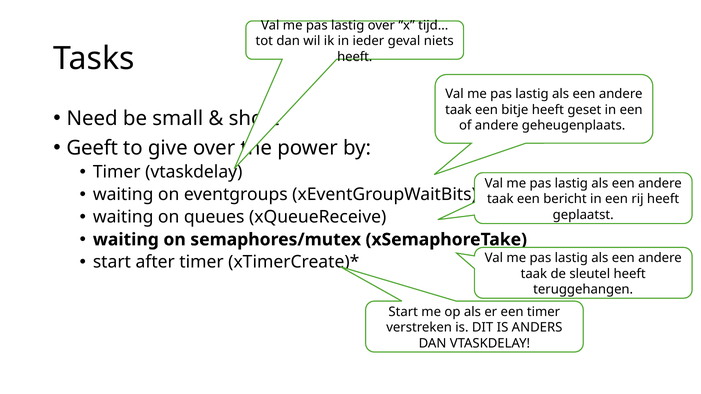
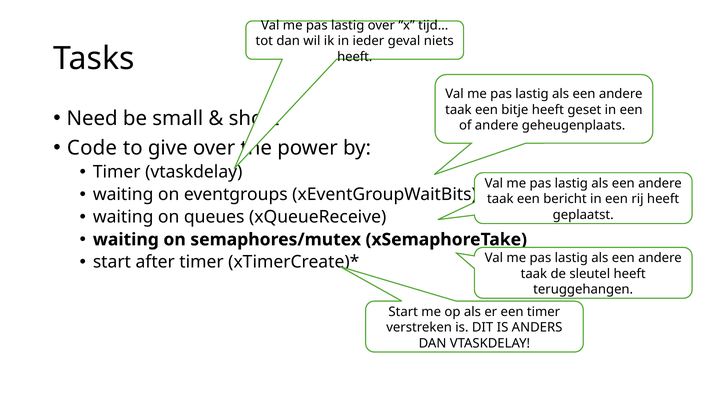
Geeft: Geeft -> Code
